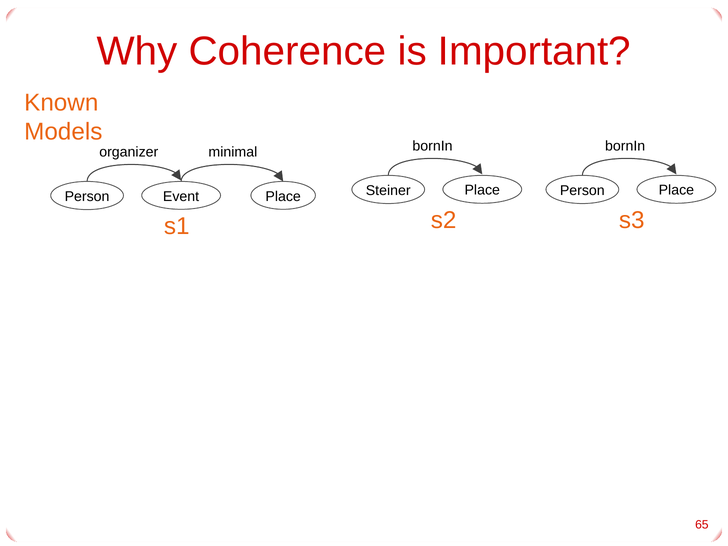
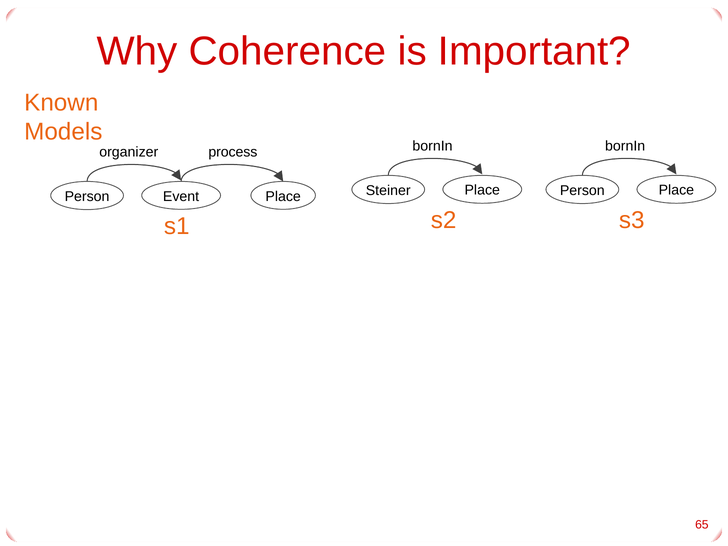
minimal: minimal -> process
